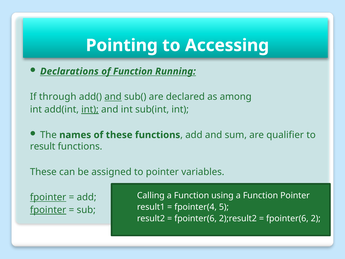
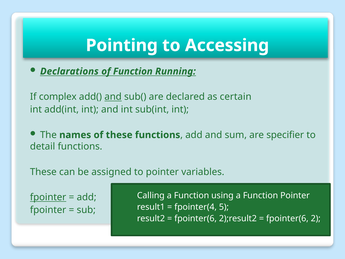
through: through -> complex
among: among -> certain
int at (90, 109) underline: present -> none
qualifier: qualifier -> specifier
result: result -> detail
fpointer at (48, 210) underline: present -> none
